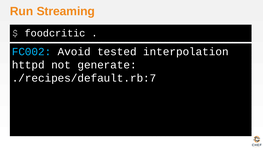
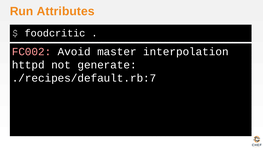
Streaming: Streaming -> Attributes
FC002 colour: light blue -> pink
tested: tested -> master
